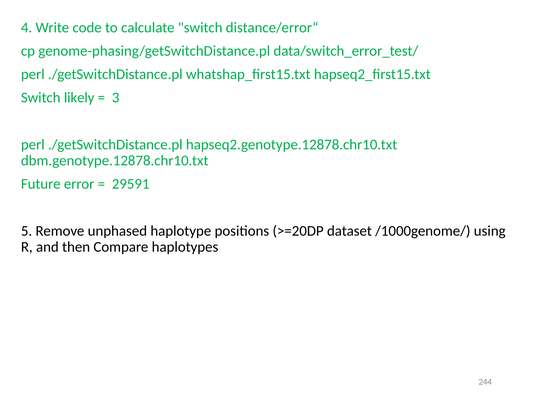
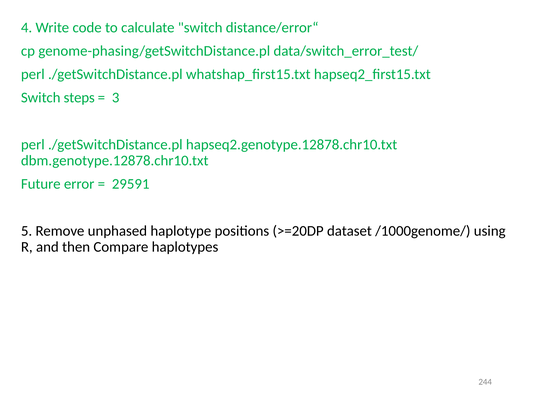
likely: likely -> steps
